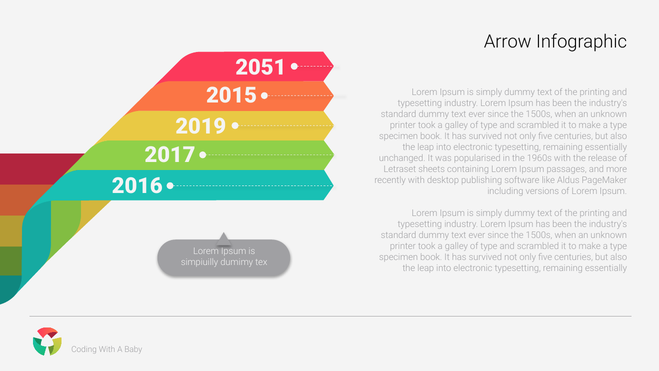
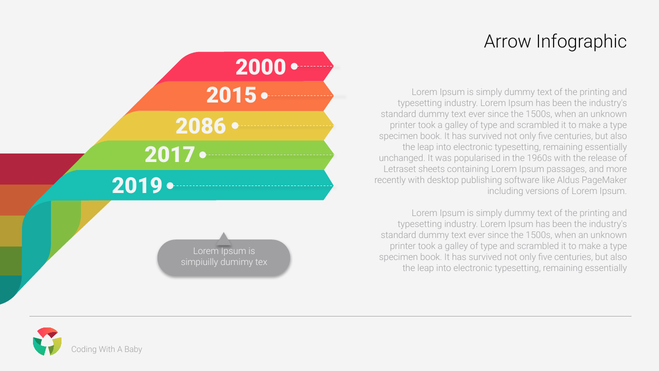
2051: 2051 -> 2000
2019: 2019 -> 2086
2016: 2016 -> 2019
